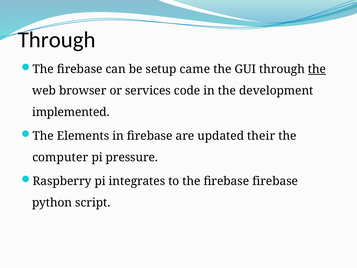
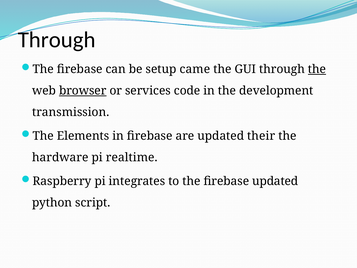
browser underline: none -> present
implemented: implemented -> transmission
computer: computer -> hardware
pressure: pressure -> realtime
firebase firebase: firebase -> updated
